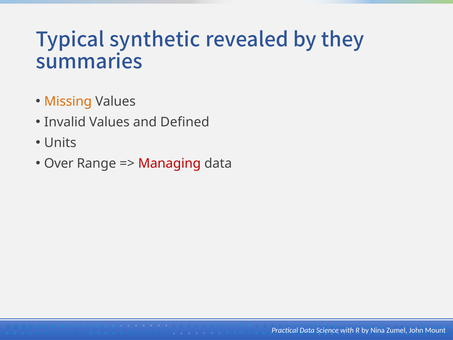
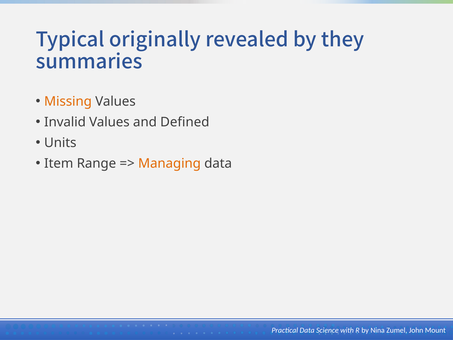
synthetic: synthetic -> originally
Over: Over -> Item
Managing colour: red -> orange
